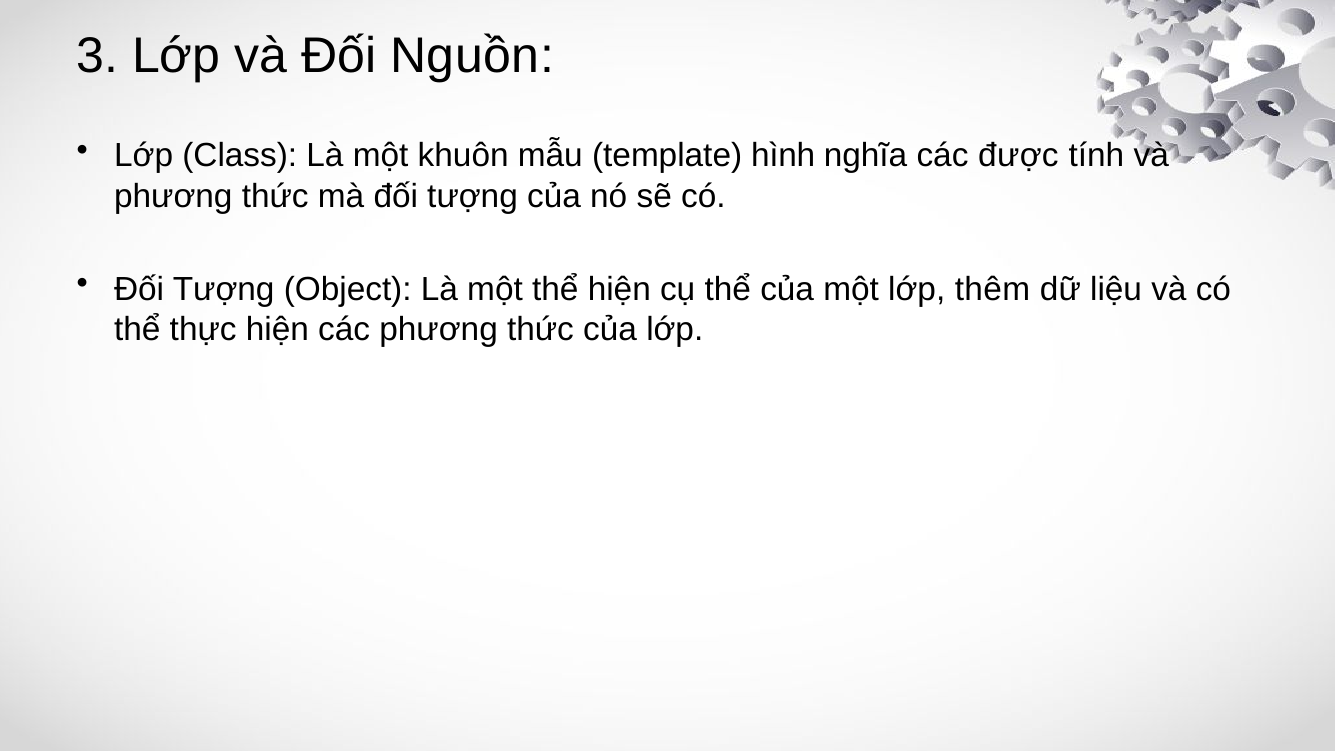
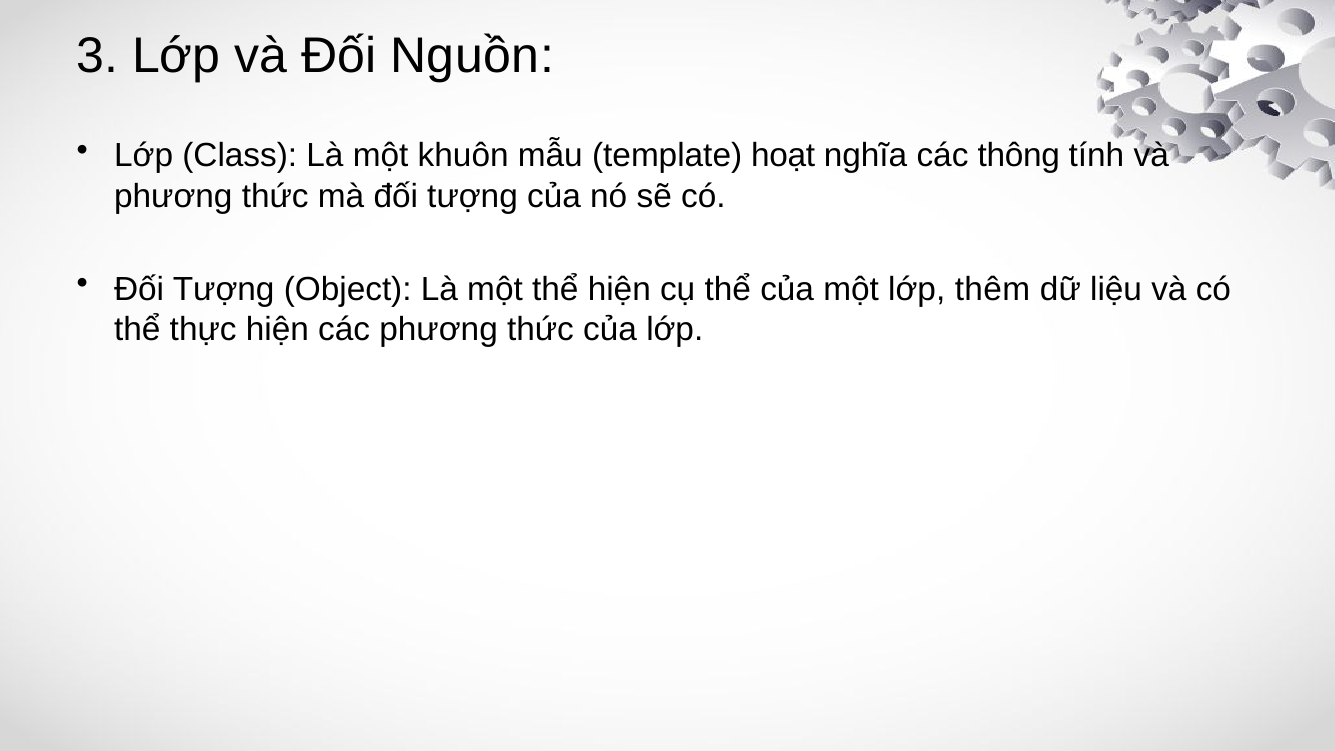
hình: hình -> hoạt
được: được -> thông
